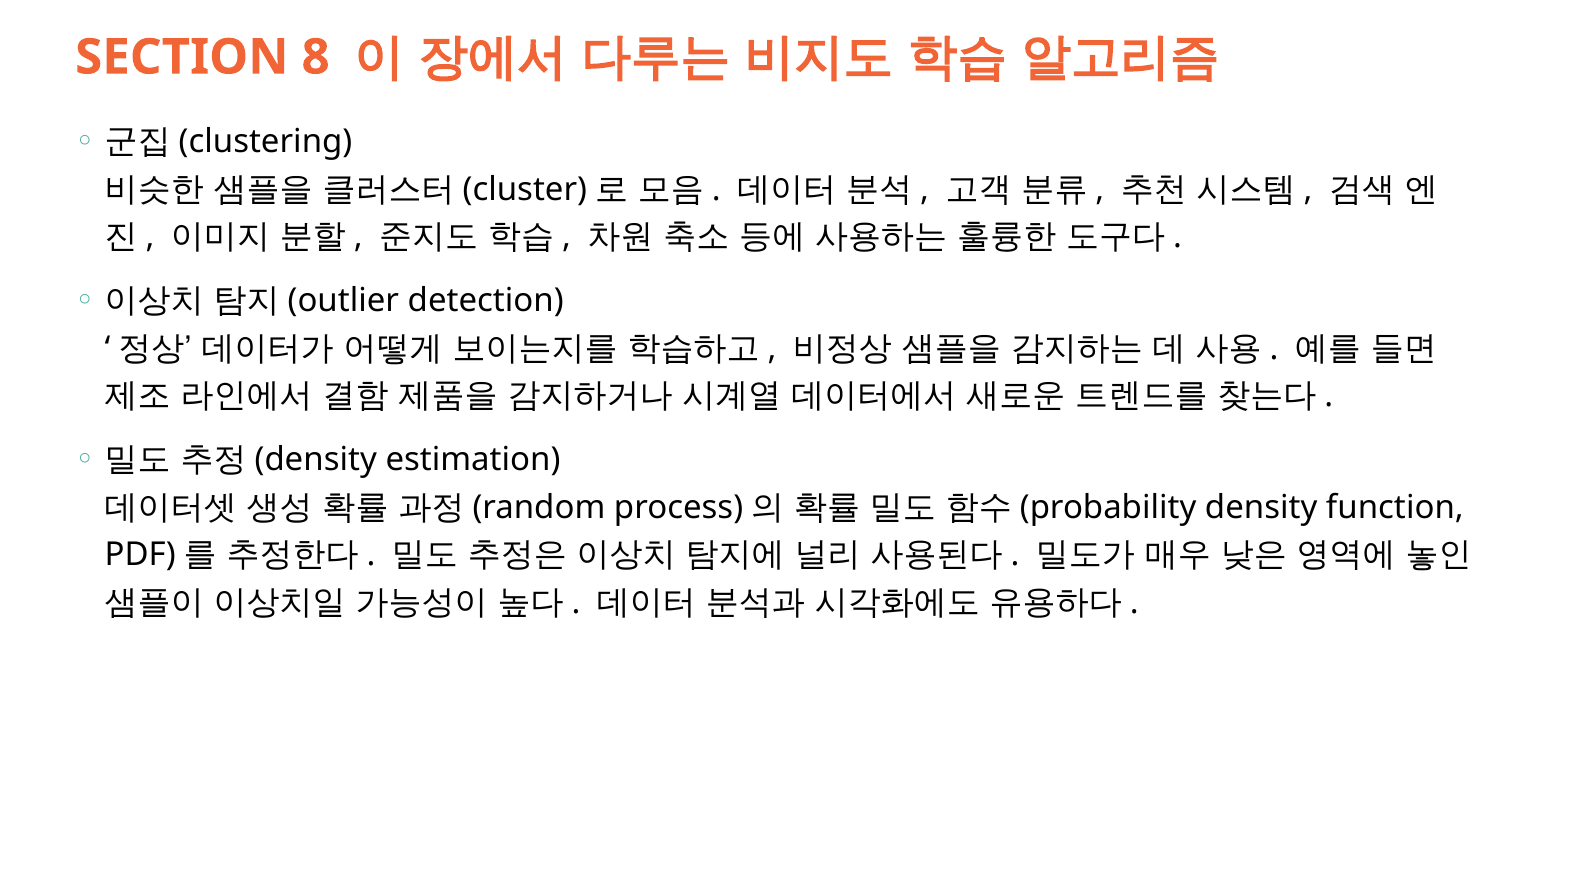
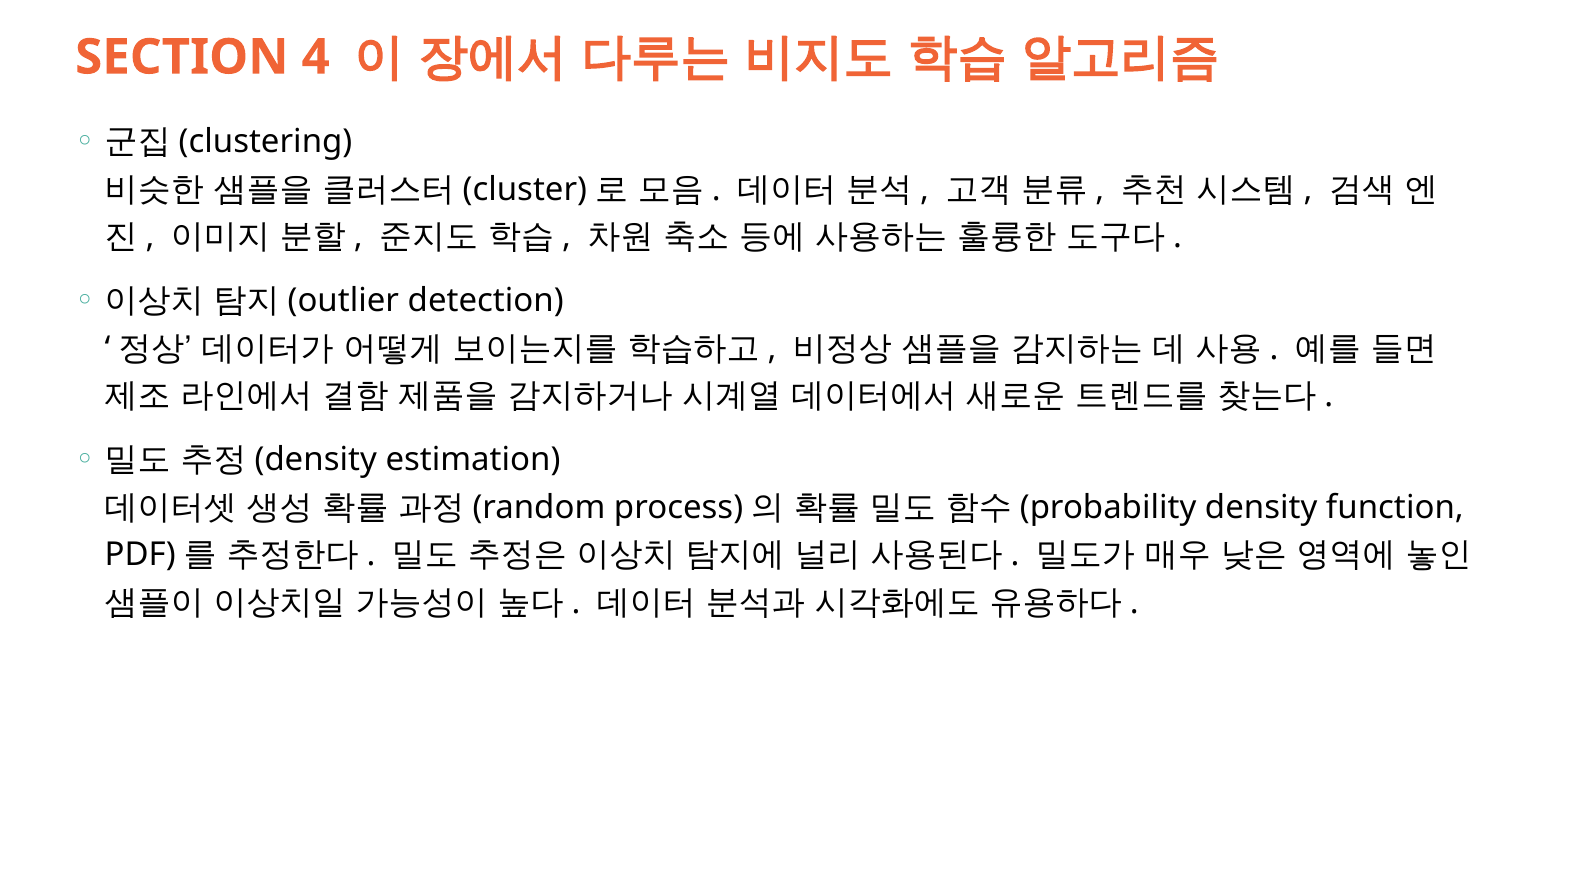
8: 8 -> 4
